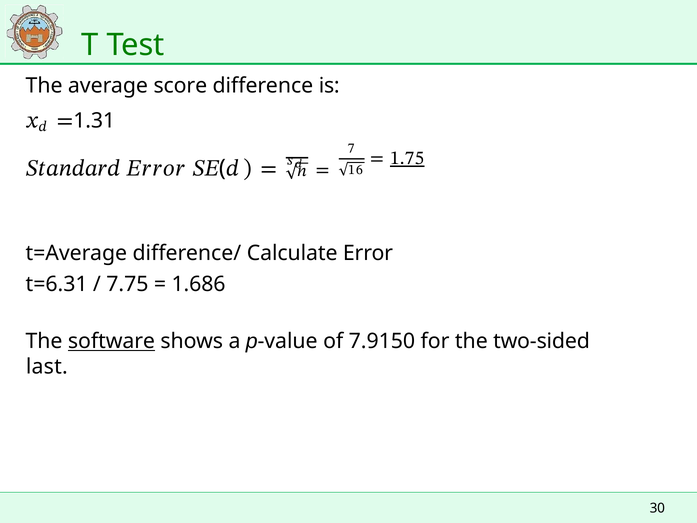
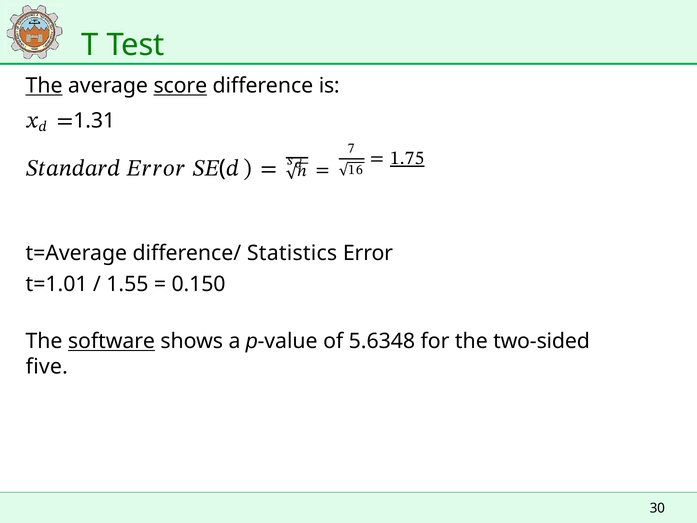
The at (44, 86) underline: none -> present
score underline: none -> present
Calculate: Calculate -> Statistics
t=6.31: t=6.31 -> t=1.01
7.75: 7.75 -> 1.55
1.686: 1.686 -> 0.150
7.9150: 7.9150 -> 5.6348
last: last -> five
